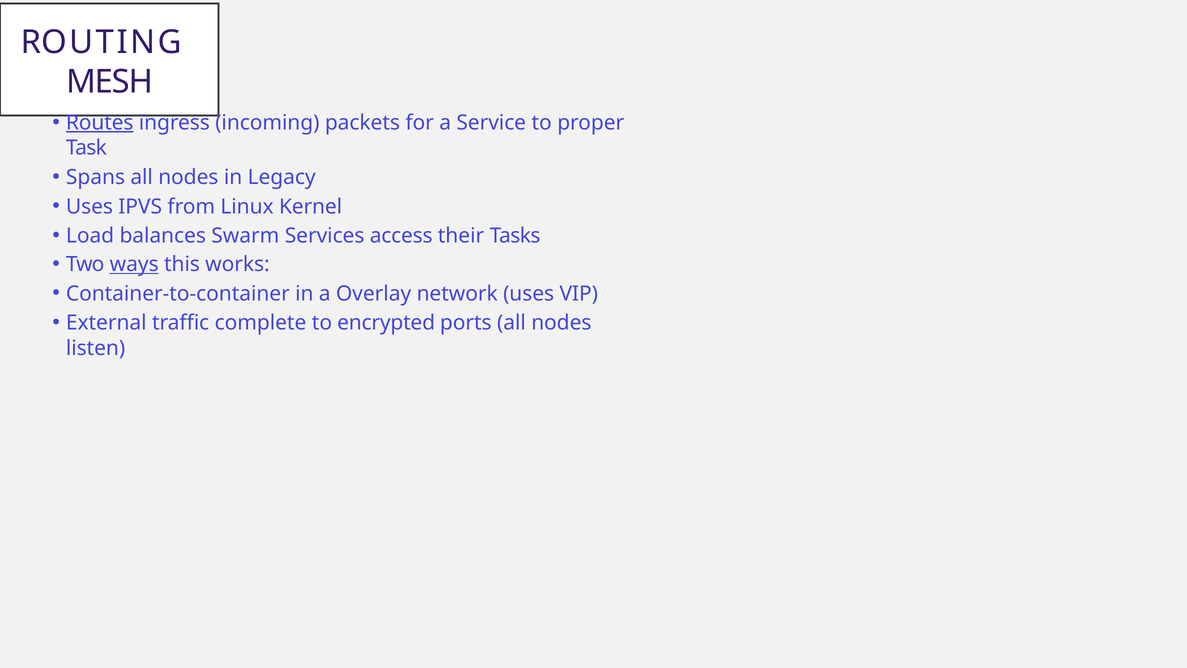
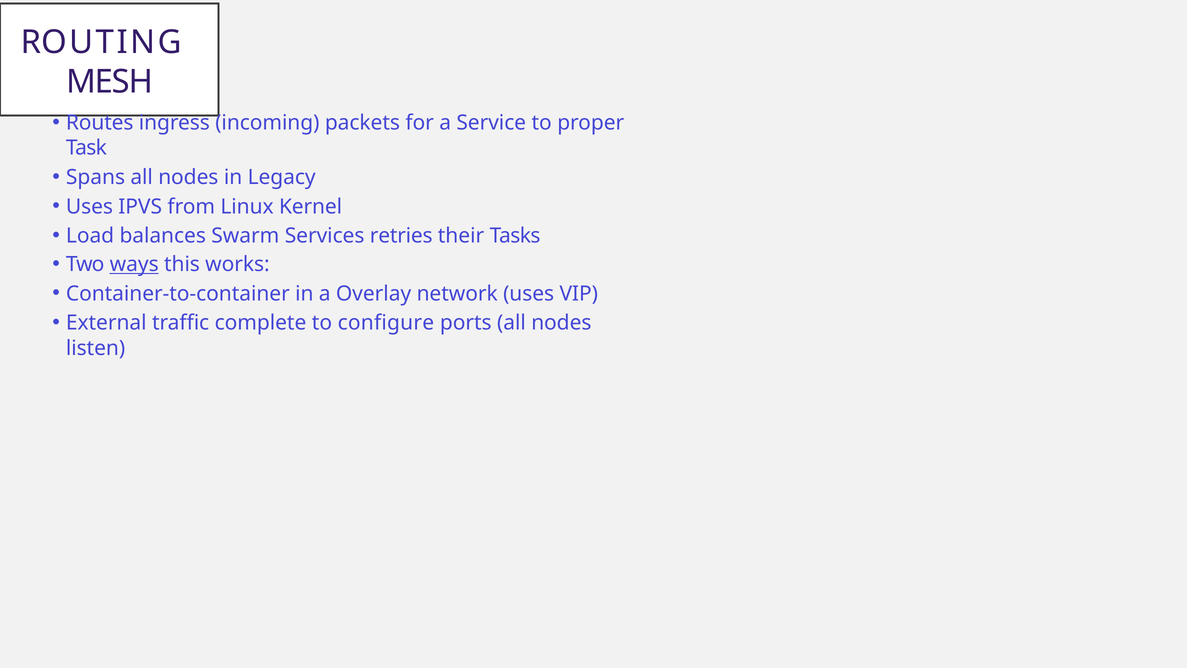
Routes underline: present -> none
access: access -> retries
encrypted: encrypted -> configure
